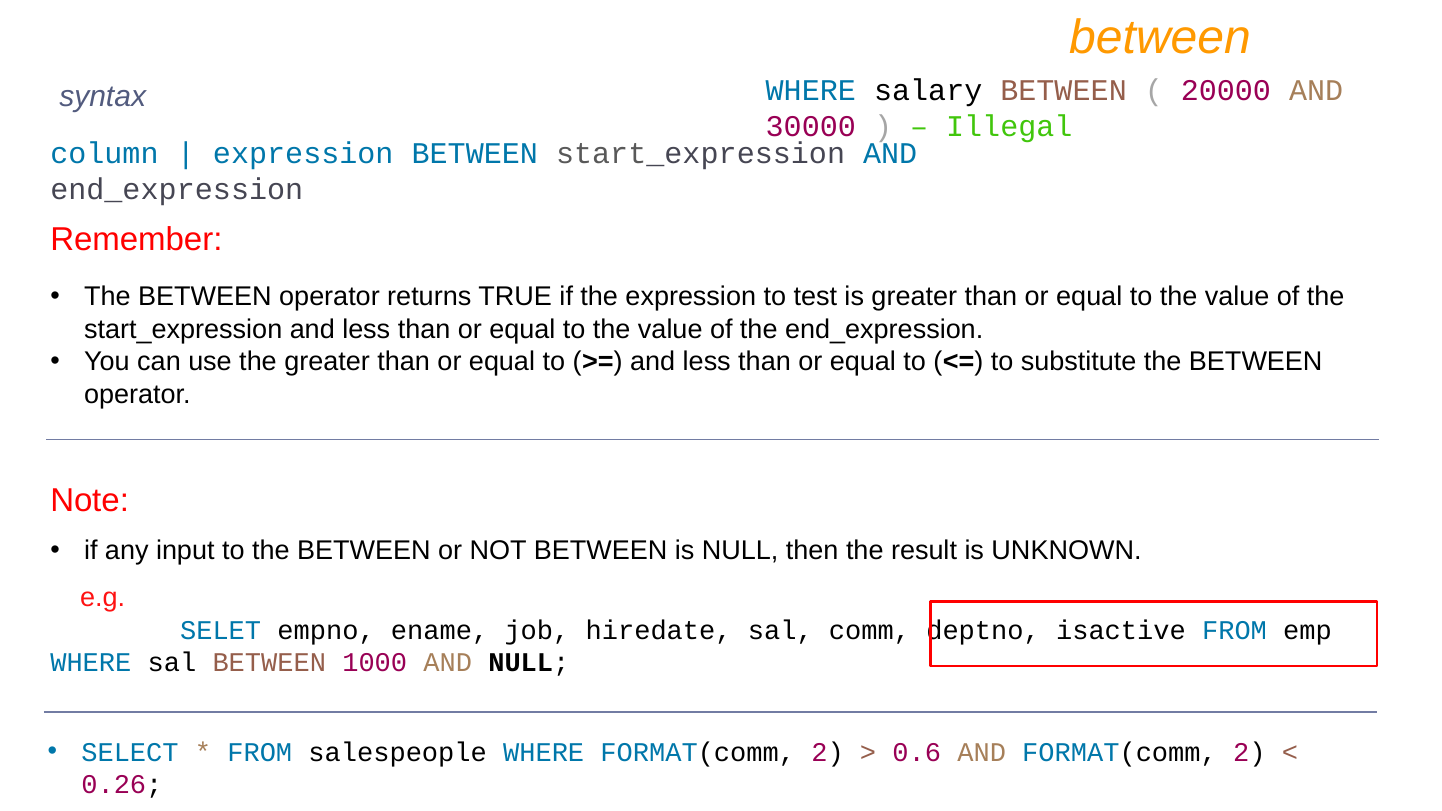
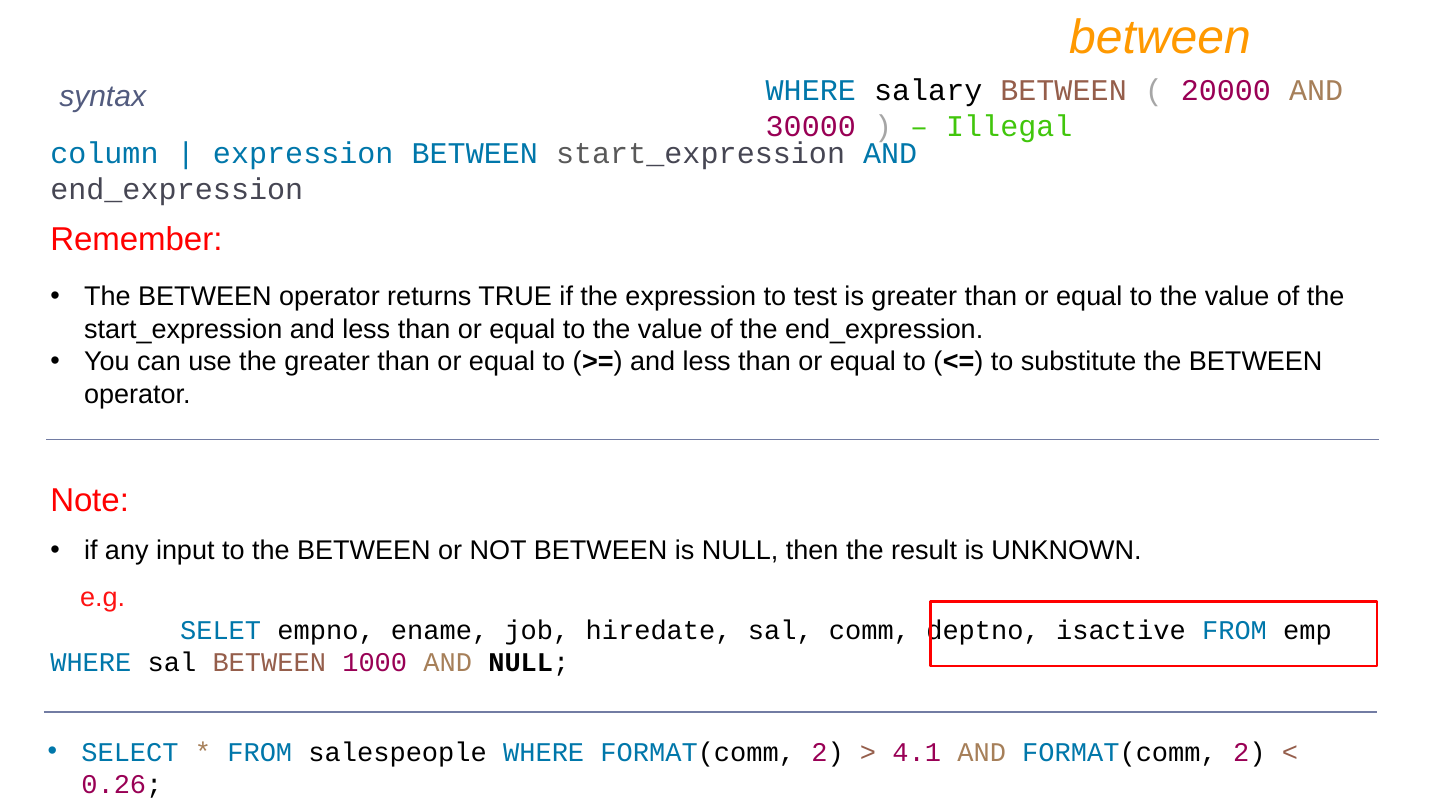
0.6: 0.6 -> 4.1
